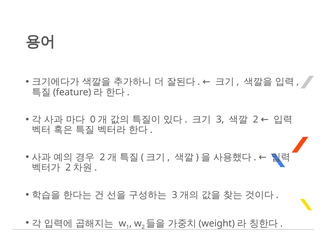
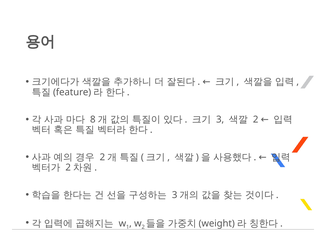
0: 0 -> 8
